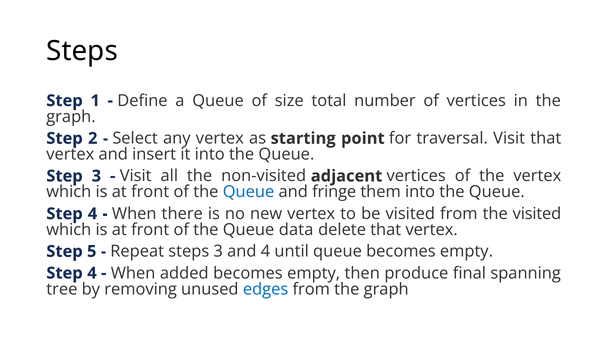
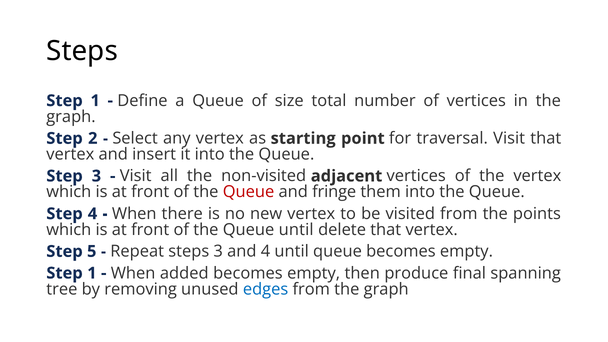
Queue at (248, 192) colour: blue -> red
the visited: visited -> points
Queue data: data -> until
4 at (92, 273): 4 -> 1
